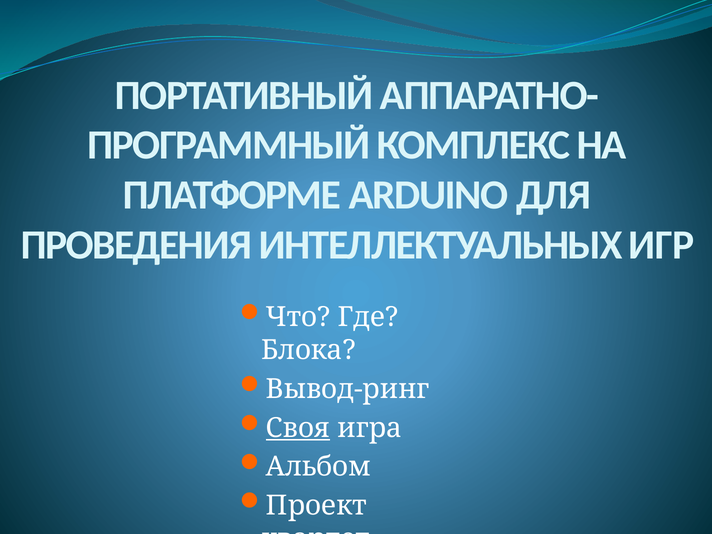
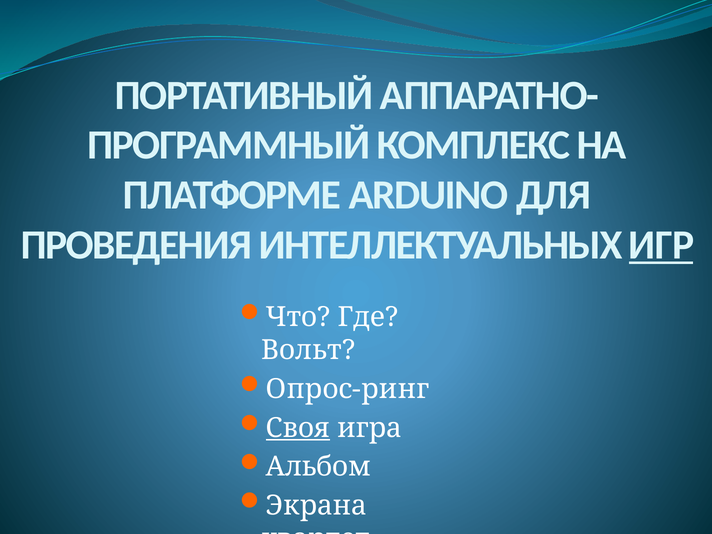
ИГР underline: none -> present
Блока: Блока -> Вольт
Вывод-ринг: Вывод-ринг -> Опрос-ринг
Проект: Проект -> Экрана
